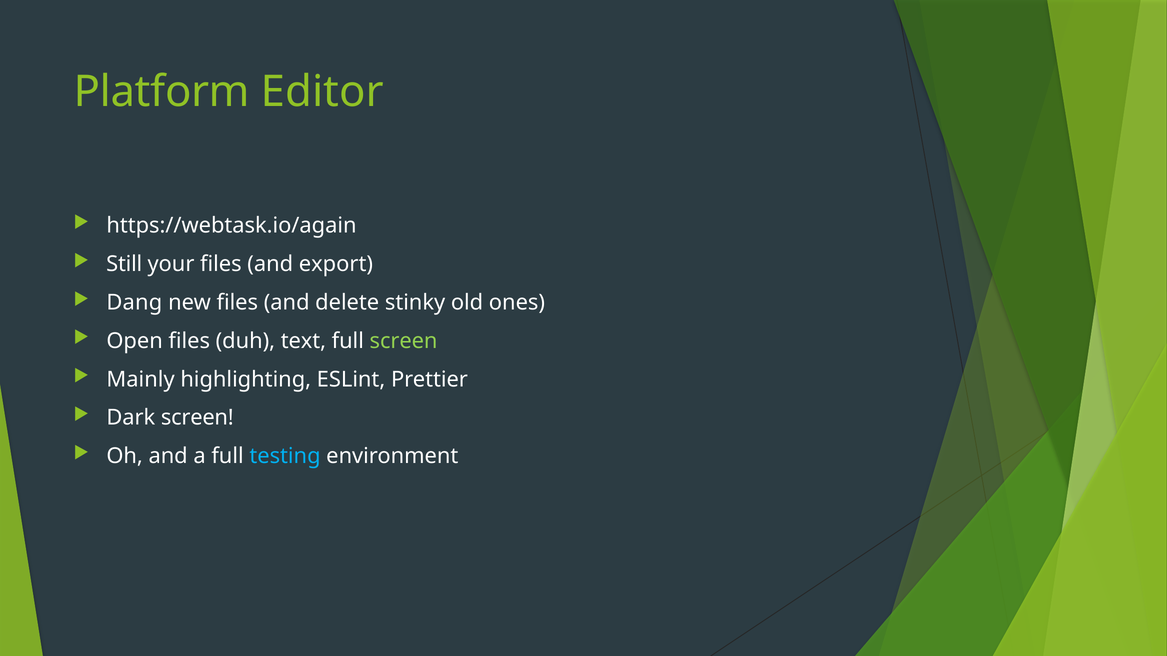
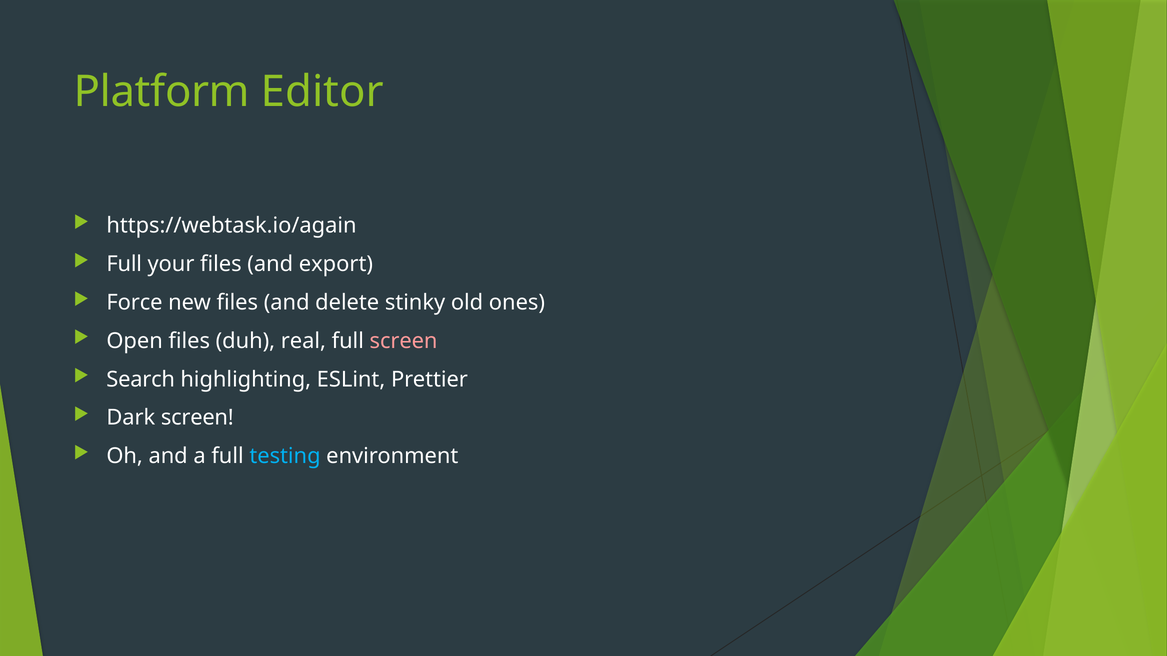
Still at (124, 264): Still -> Full
Dang: Dang -> Force
text: text -> real
screen at (404, 341) colour: light green -> pink
Mainly: Mainly -> Search
